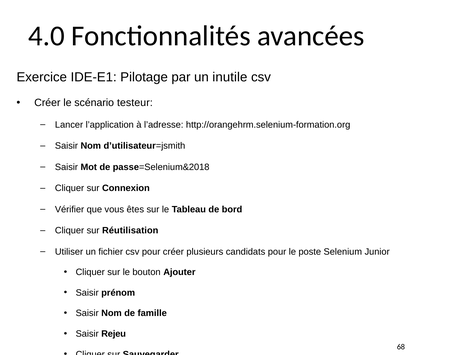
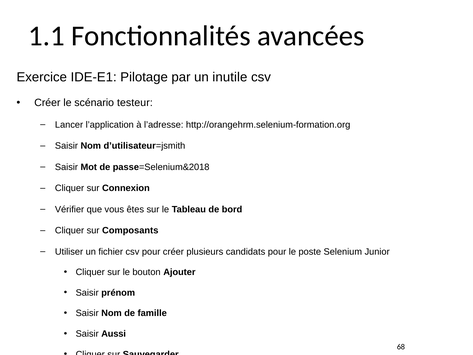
4.0: 4.0 -> 1.1
Réutilisation: Réutilisation -> Composants
Rejeu: Rejeu -> Aussi
